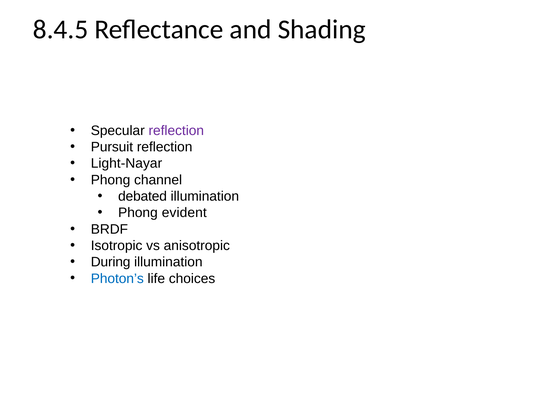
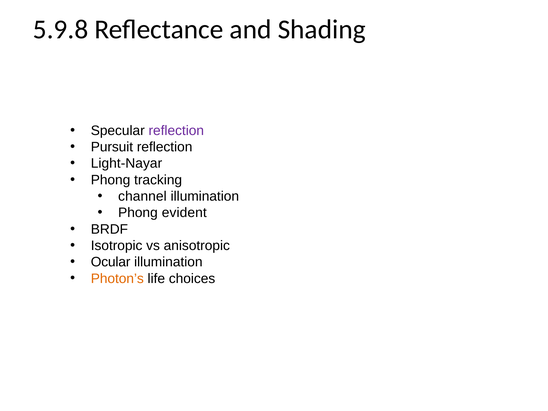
8.4.5: 8.4.5 -> 5.9.8
channel: channel -> tracking
debated: debated -> channel
During: During -> Ocular
Photon’s colour: blue -> orange
